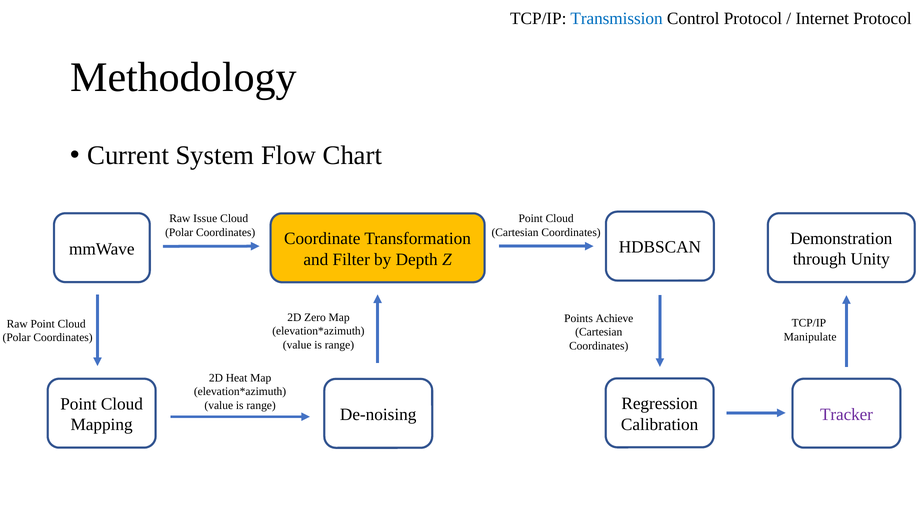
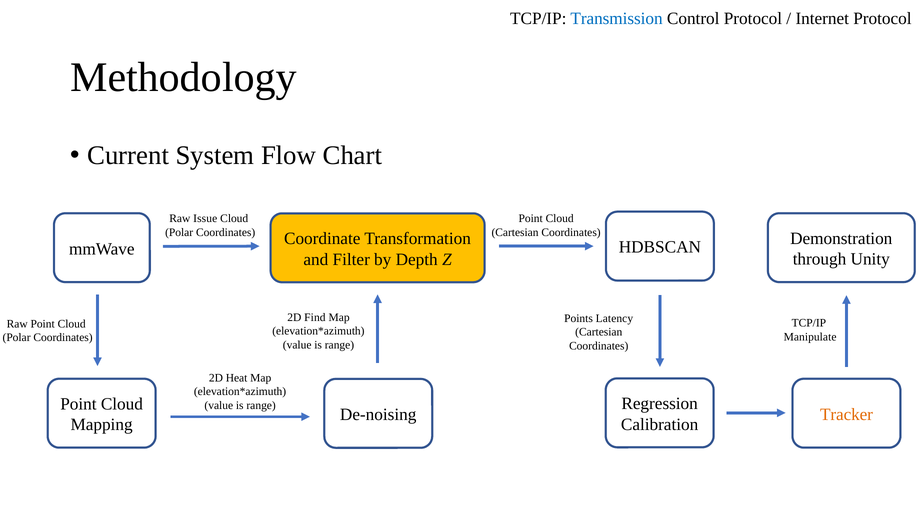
Zero: Zero -> Find
Achieve: Achieve -> Latency
Tracker colour: purple -> orange
